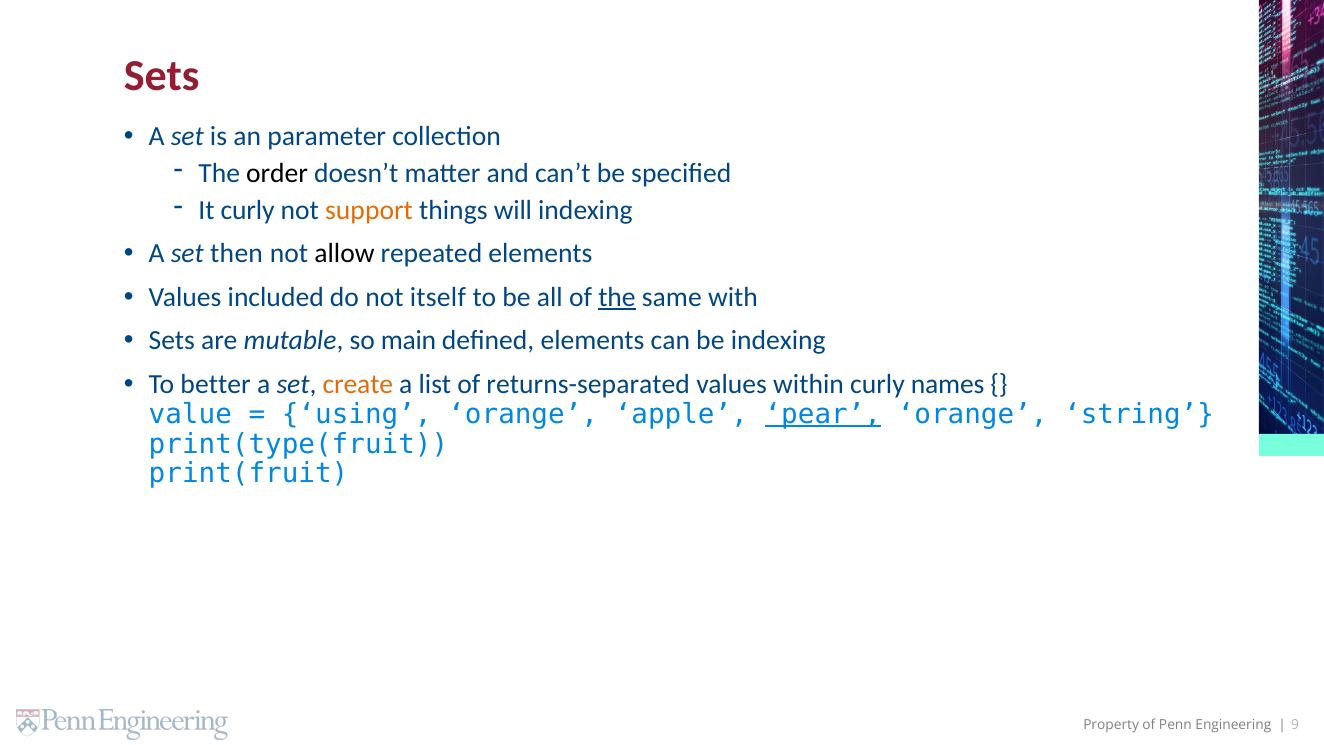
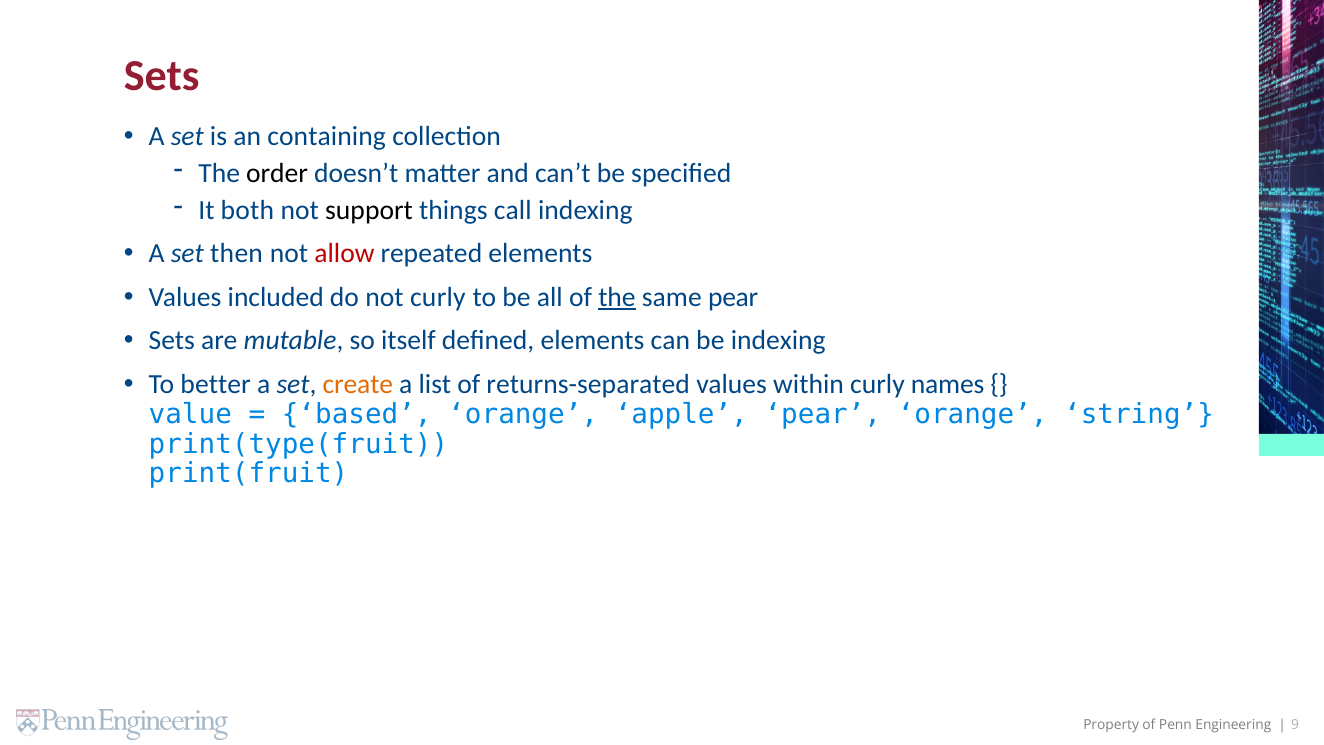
parameter: parameter -> containing
It curly: curly -> both
support colour: orange -> black
will: will -> call
allow colour: black -> red
not itself: itself -> curly
same with: with -> pear
main: main -> itself
using: using -> based
pear at (823, 414) underline: present -> none
